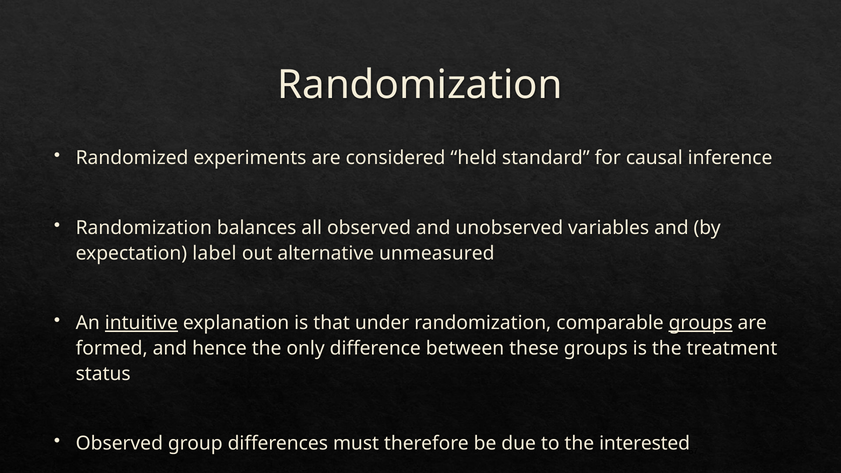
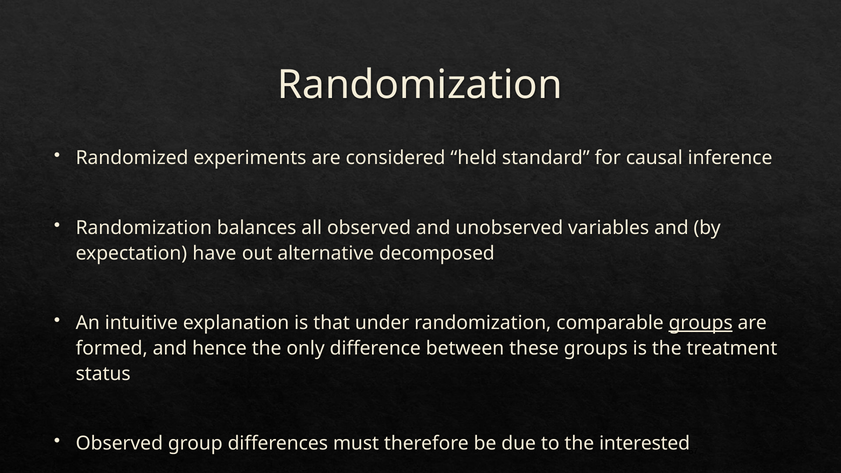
label: label -> have
unmeasured: unmeasured -> decomposed
intuitive underline: present -> none
